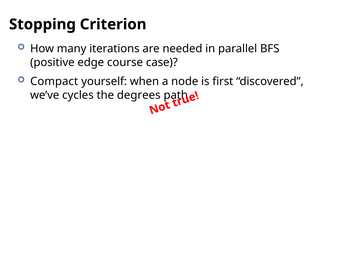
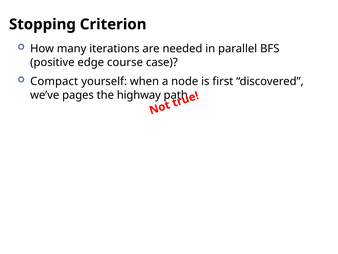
cycles: cycles -> pages
degrees: degrees -> highway
